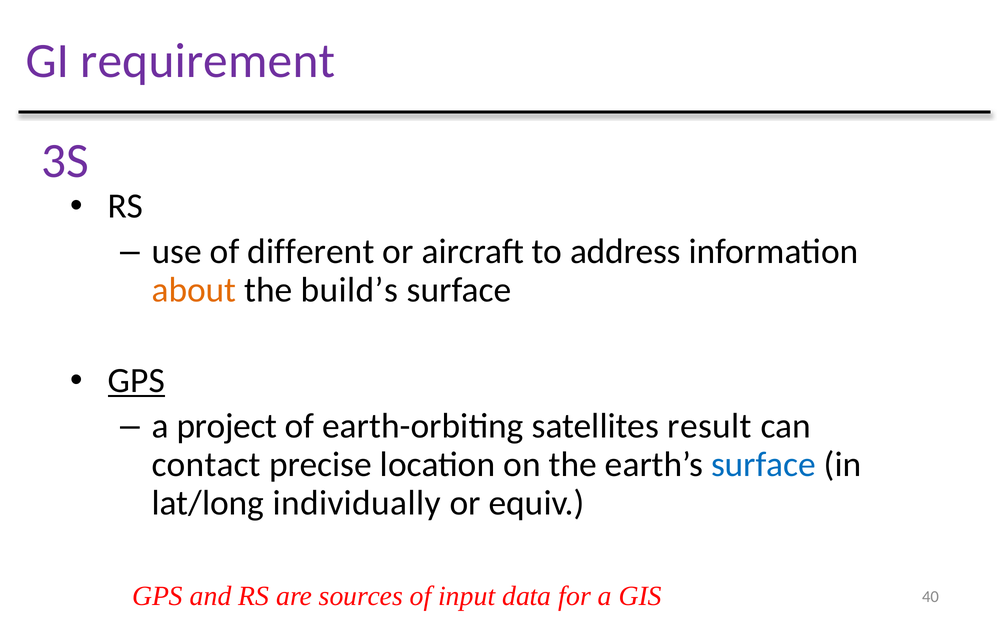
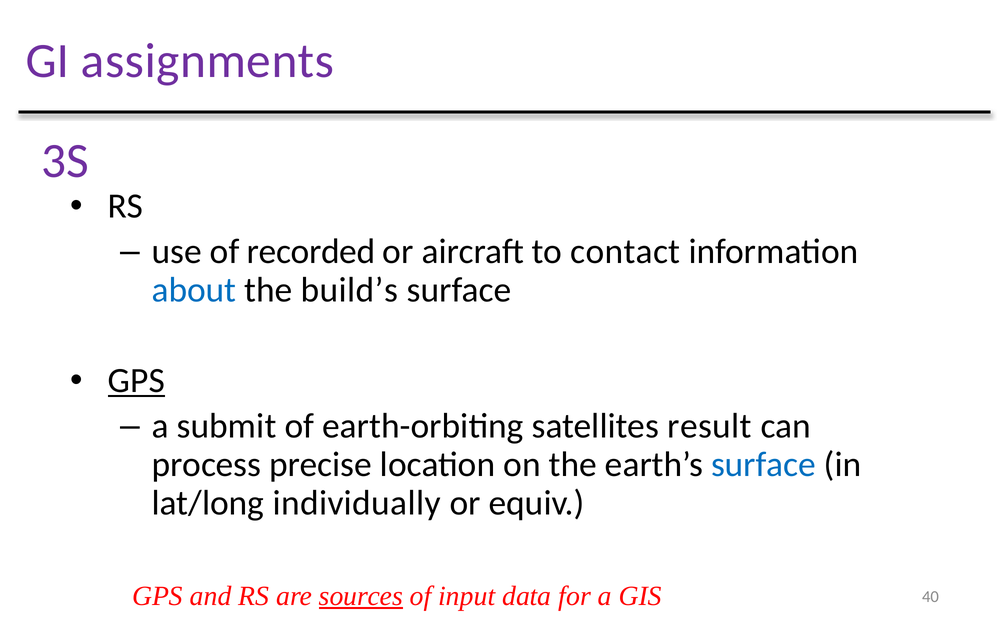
requirement: requirement -> assignments
different: different -> recorded
address: address -> contact
about colour: orange -> blue
project: project -> submit
contact: contact -> process
sources underline: none -> present
